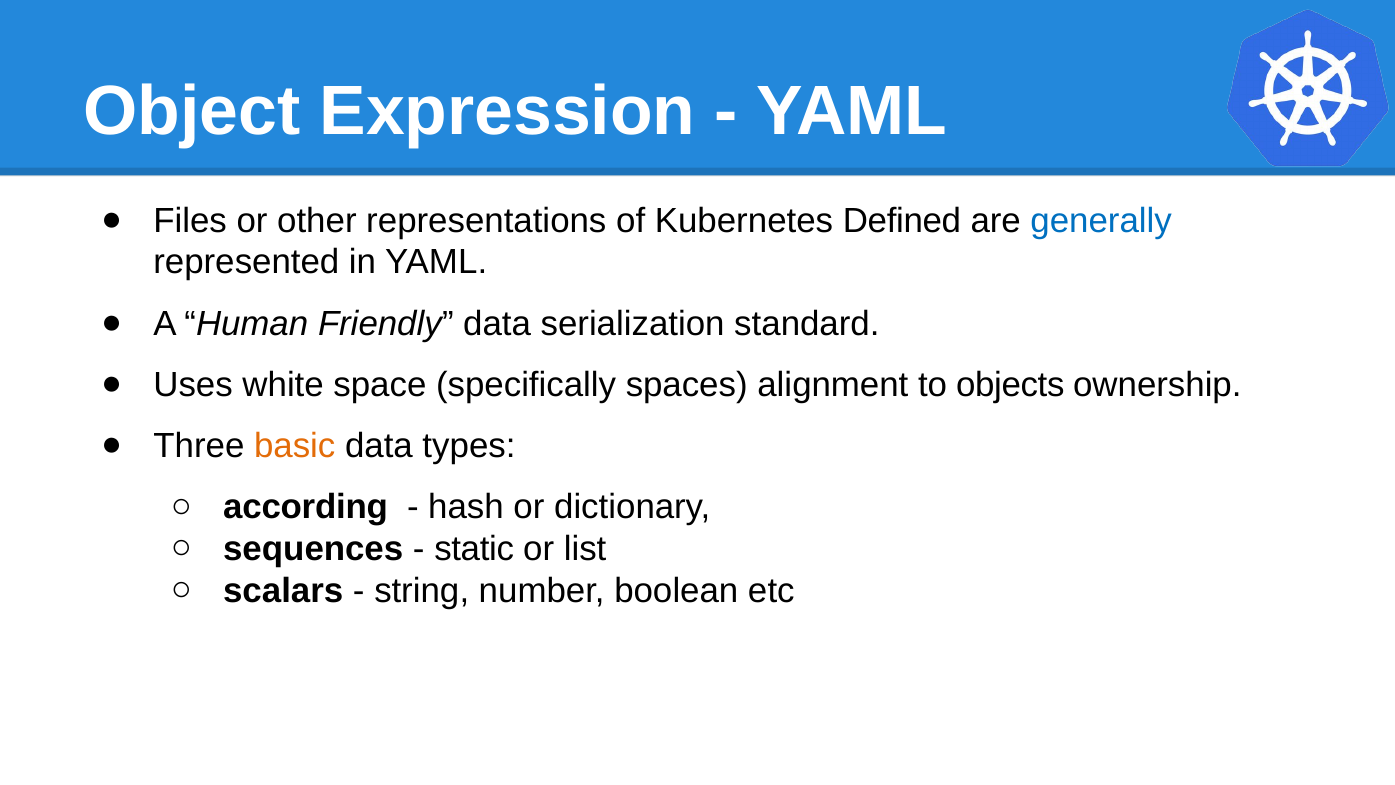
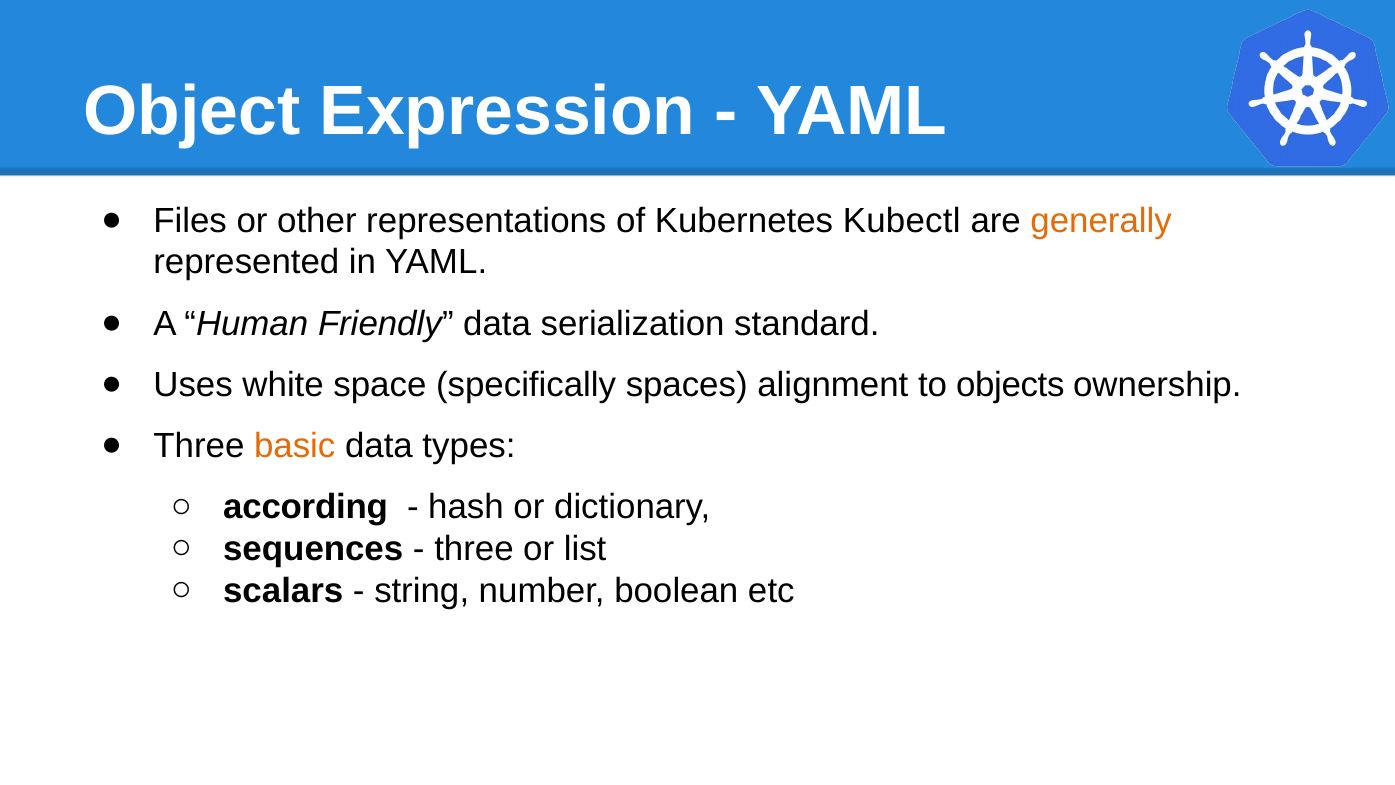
Defined: Defined -> Kubectl
generally colour: blue -> orange
static at (474, 549): static -> three
